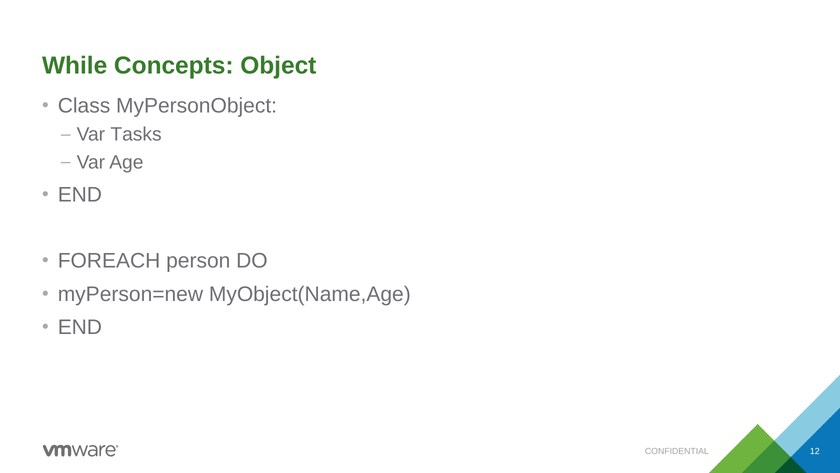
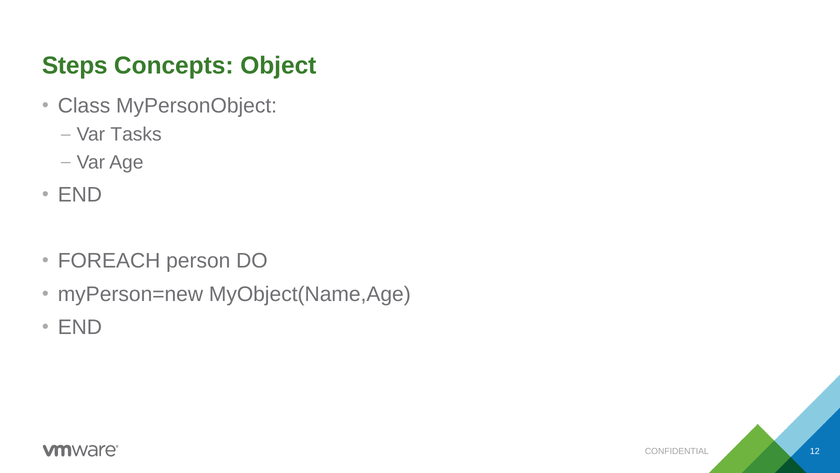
While: While -> Steps
